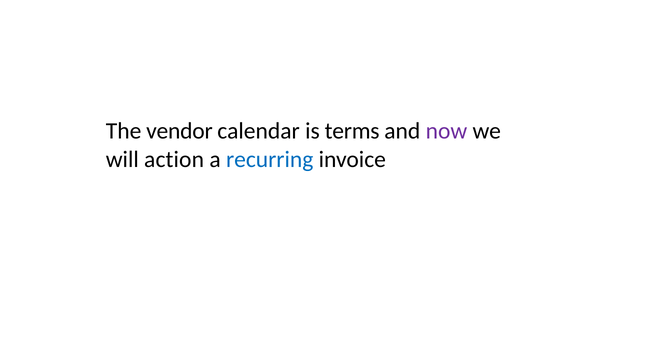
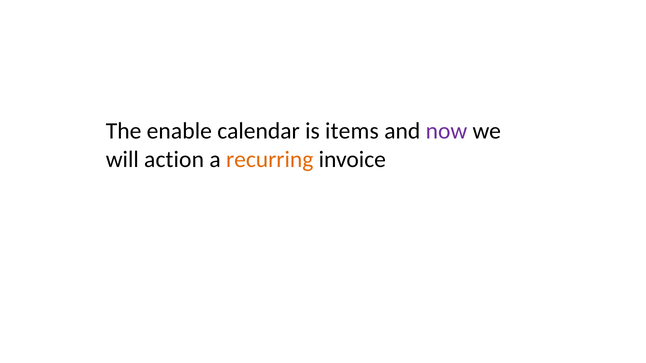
vendor: vendor -> enable
terms: terms -> items
recurring colour: blue -> orange
